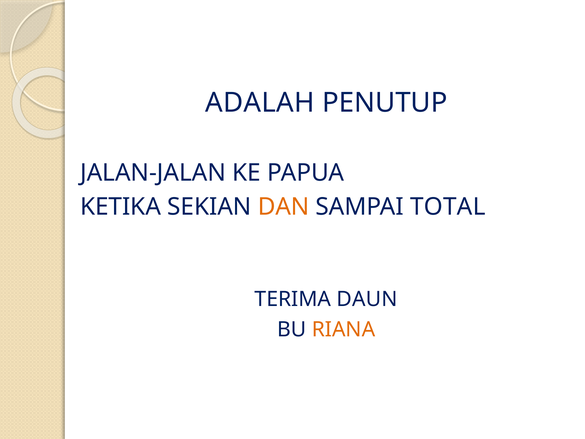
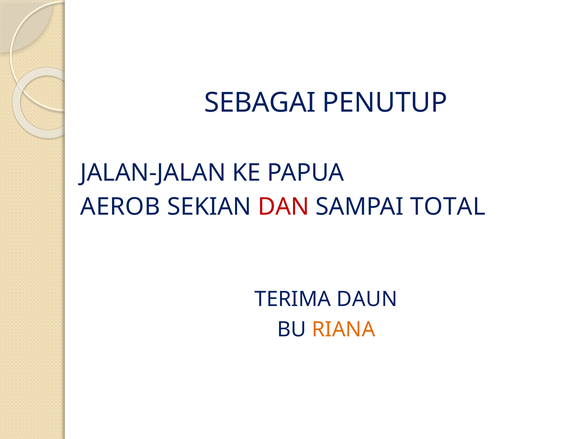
ADALAH: ADALAH -> SEBAGAI
KETIKA: KETIKA -> AEROB
DAN colour: orange -> red
